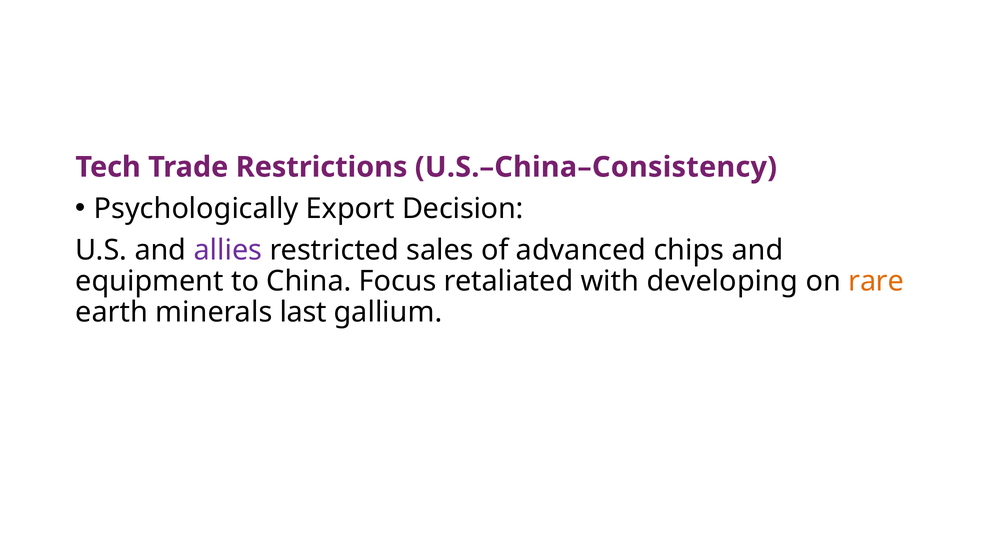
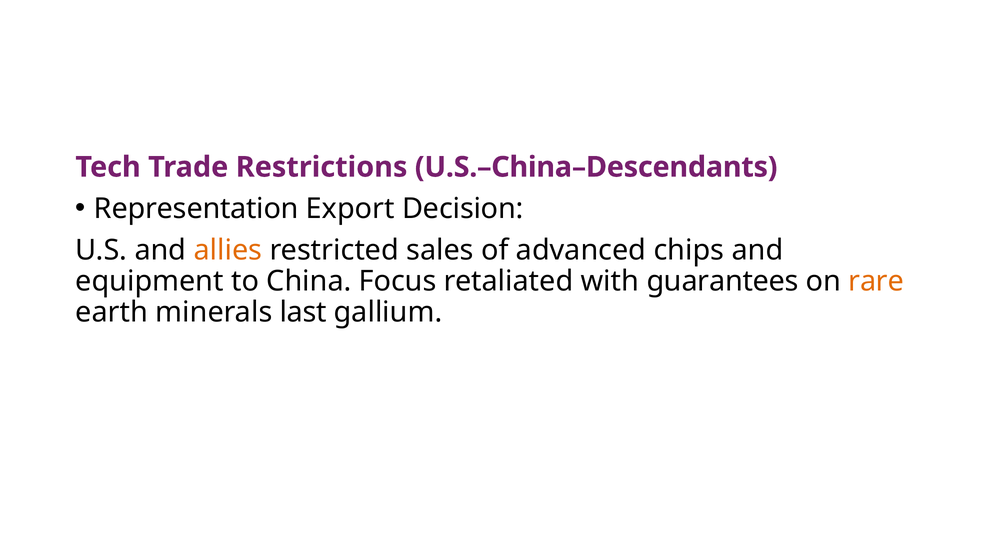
U.S.–China–Consistency: U.S.–China–Consistency -> U.S.–China–Descendants
Psychologically: Psychologically -> Representation
allies colour: purple -> orange
developing: developing -> guarantees
